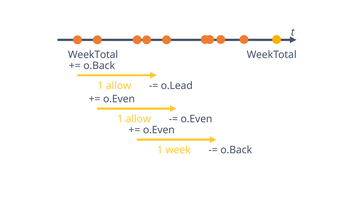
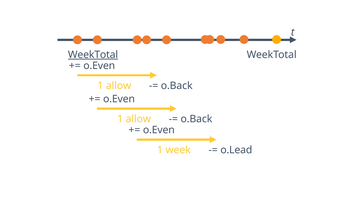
WeekTotal at (93, 55) underline: none -> present
o.Back at (99, 66): o.Back -> o.Even
o.Lead at (177, 86): o.Lead -> o.Back
o.Even at (196, 119): o.Even -> o.Back
o.Back at (236, 150): o.Back -> o.Lead
